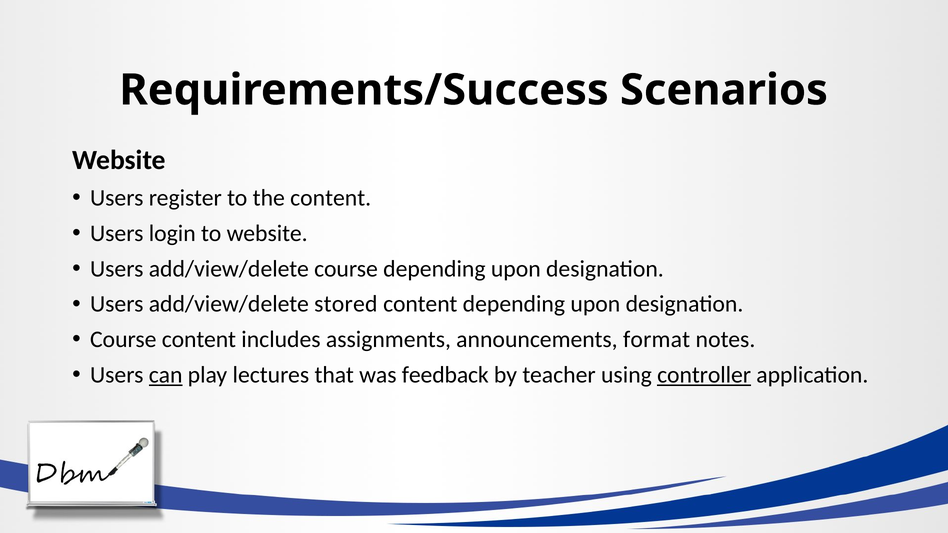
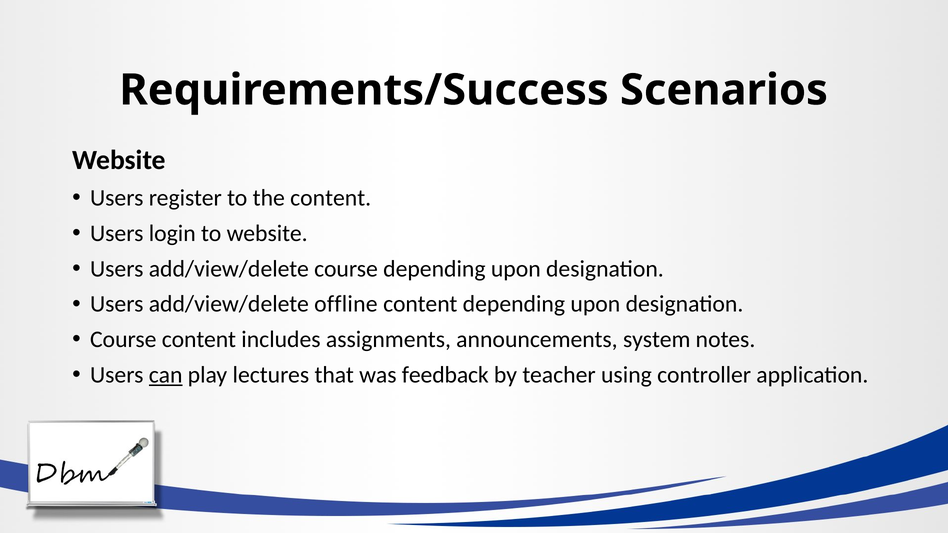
stored: stored -> offline
format: format -> system
controller underline: present -> none
